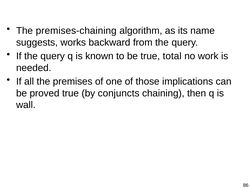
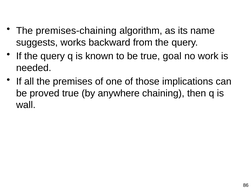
total: total -> goal
conjuncts: conjuncts -> anywhere
